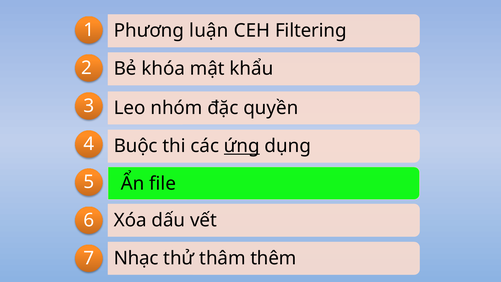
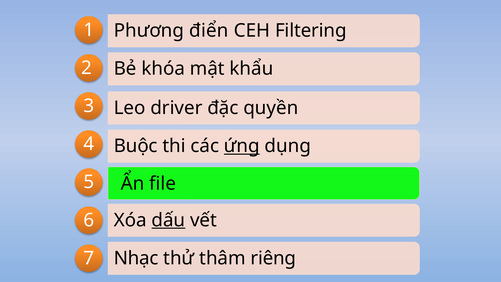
luận: luận -> điển
nhóm: nhóm -> driver
dấu underline: none -> present
thêm: thêm -> riêng
